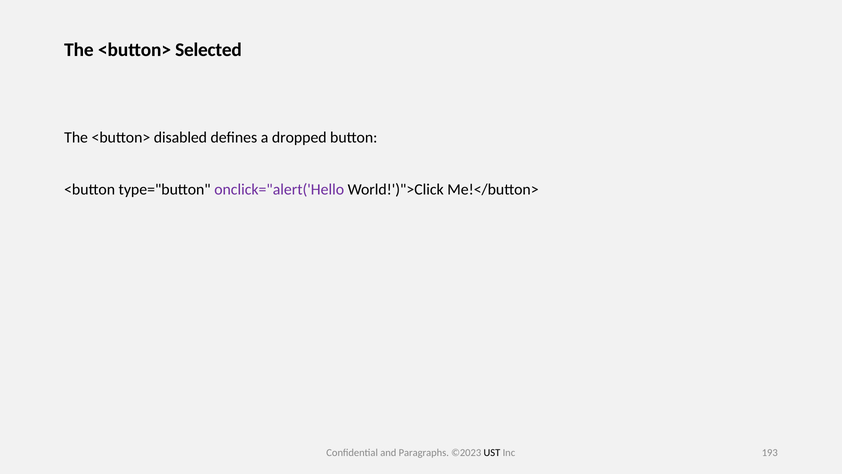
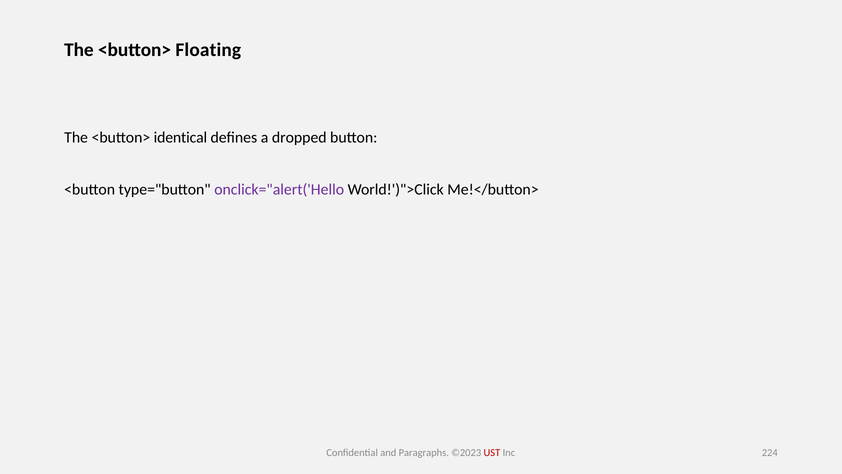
Selected: Selected -> Floating
disabled: disabled -> identical
UST colour: black -> red
193: 193 -> 224
